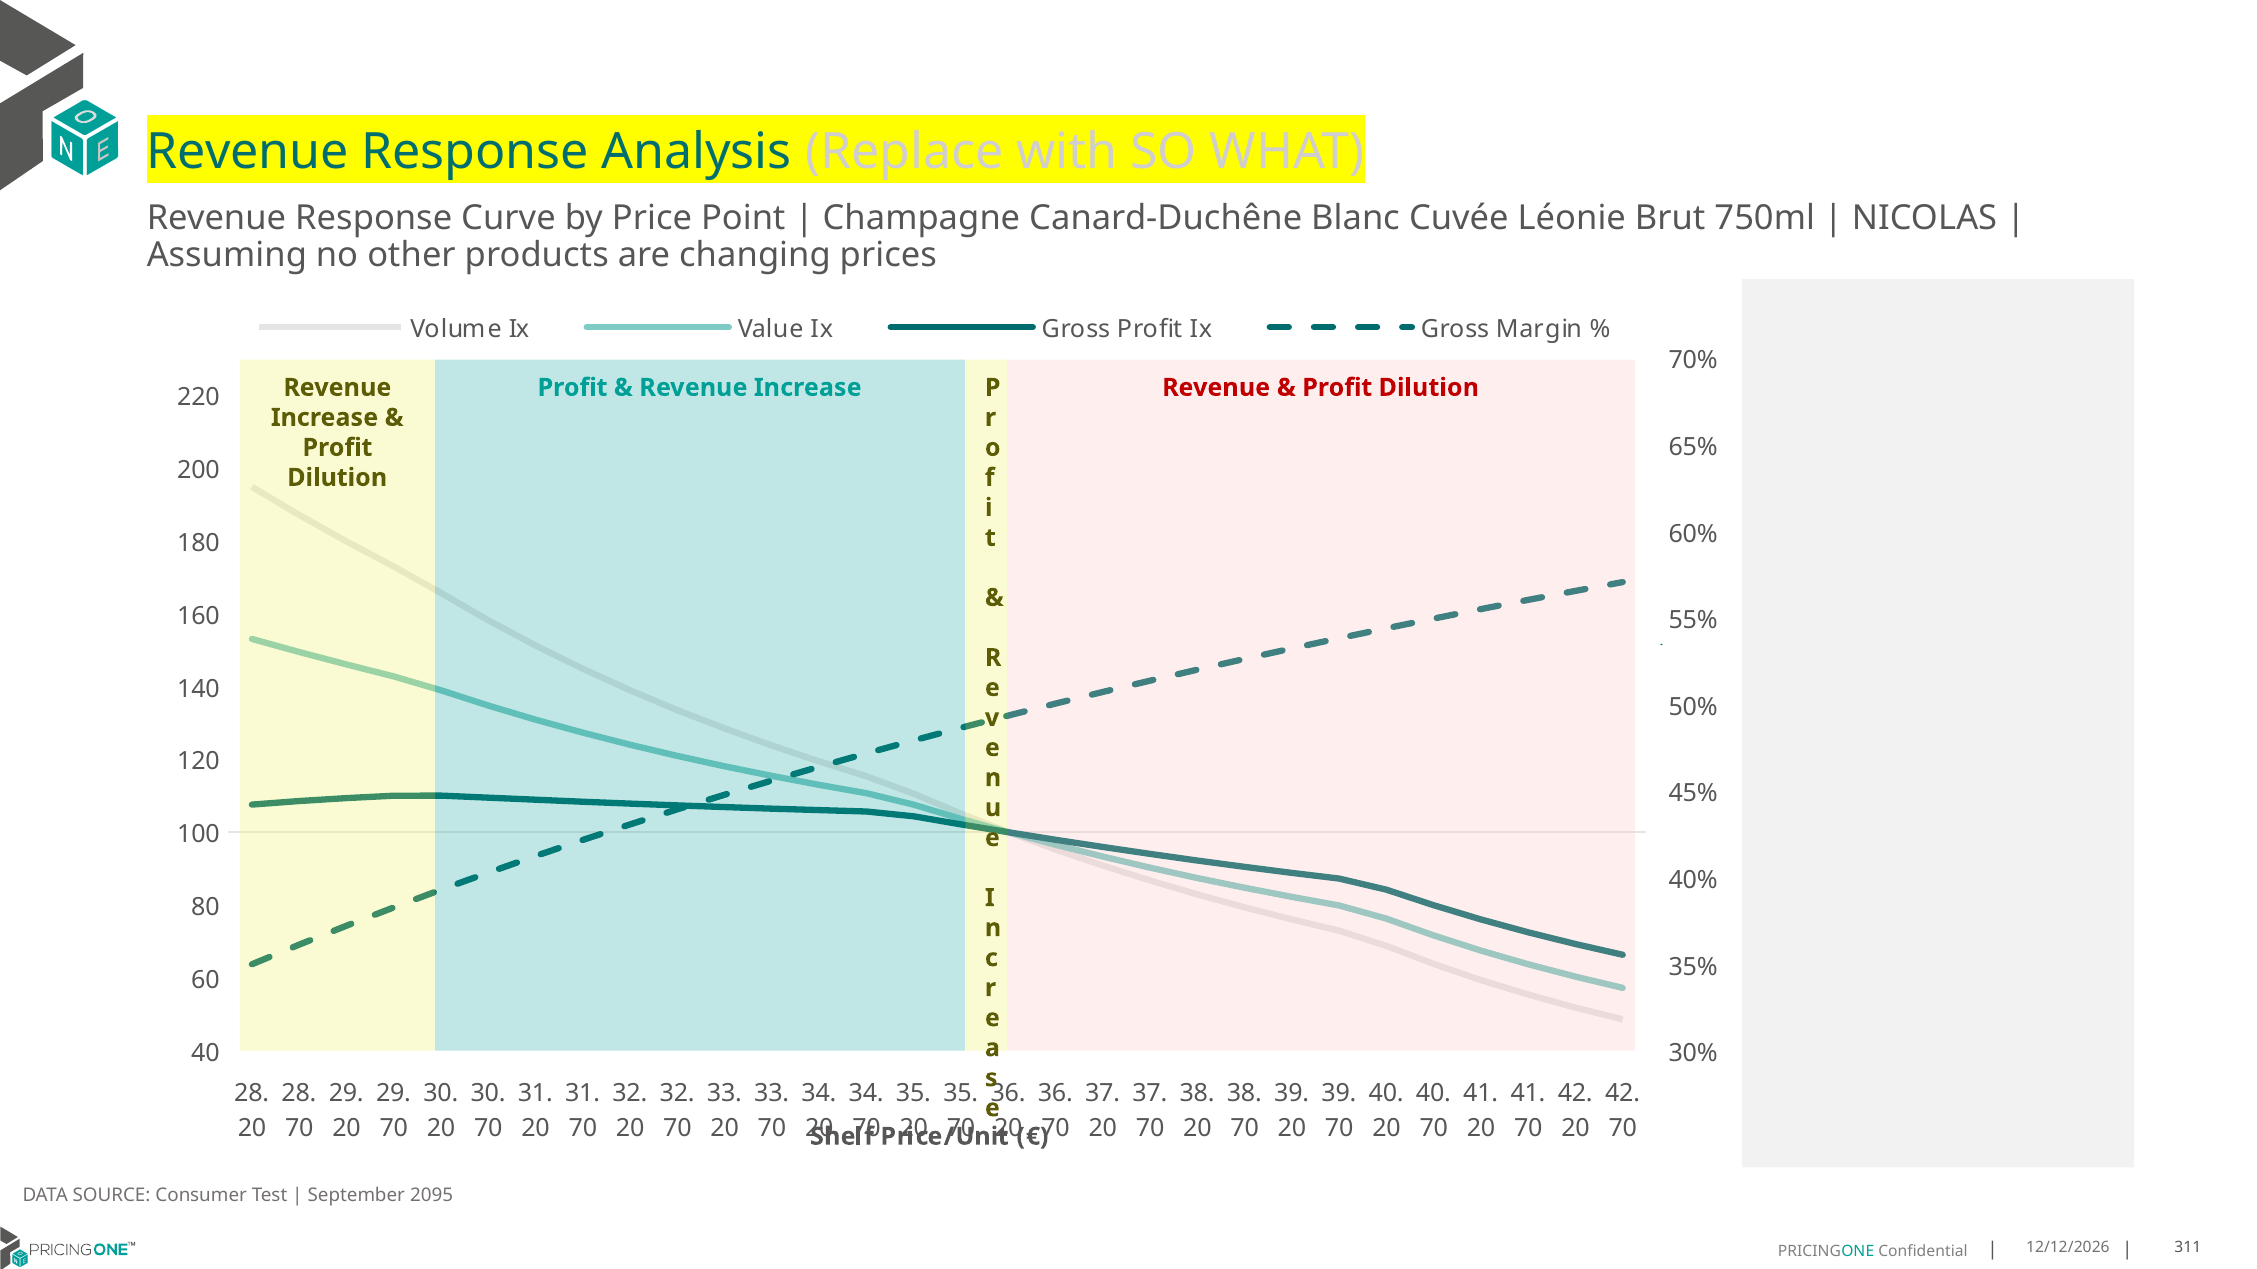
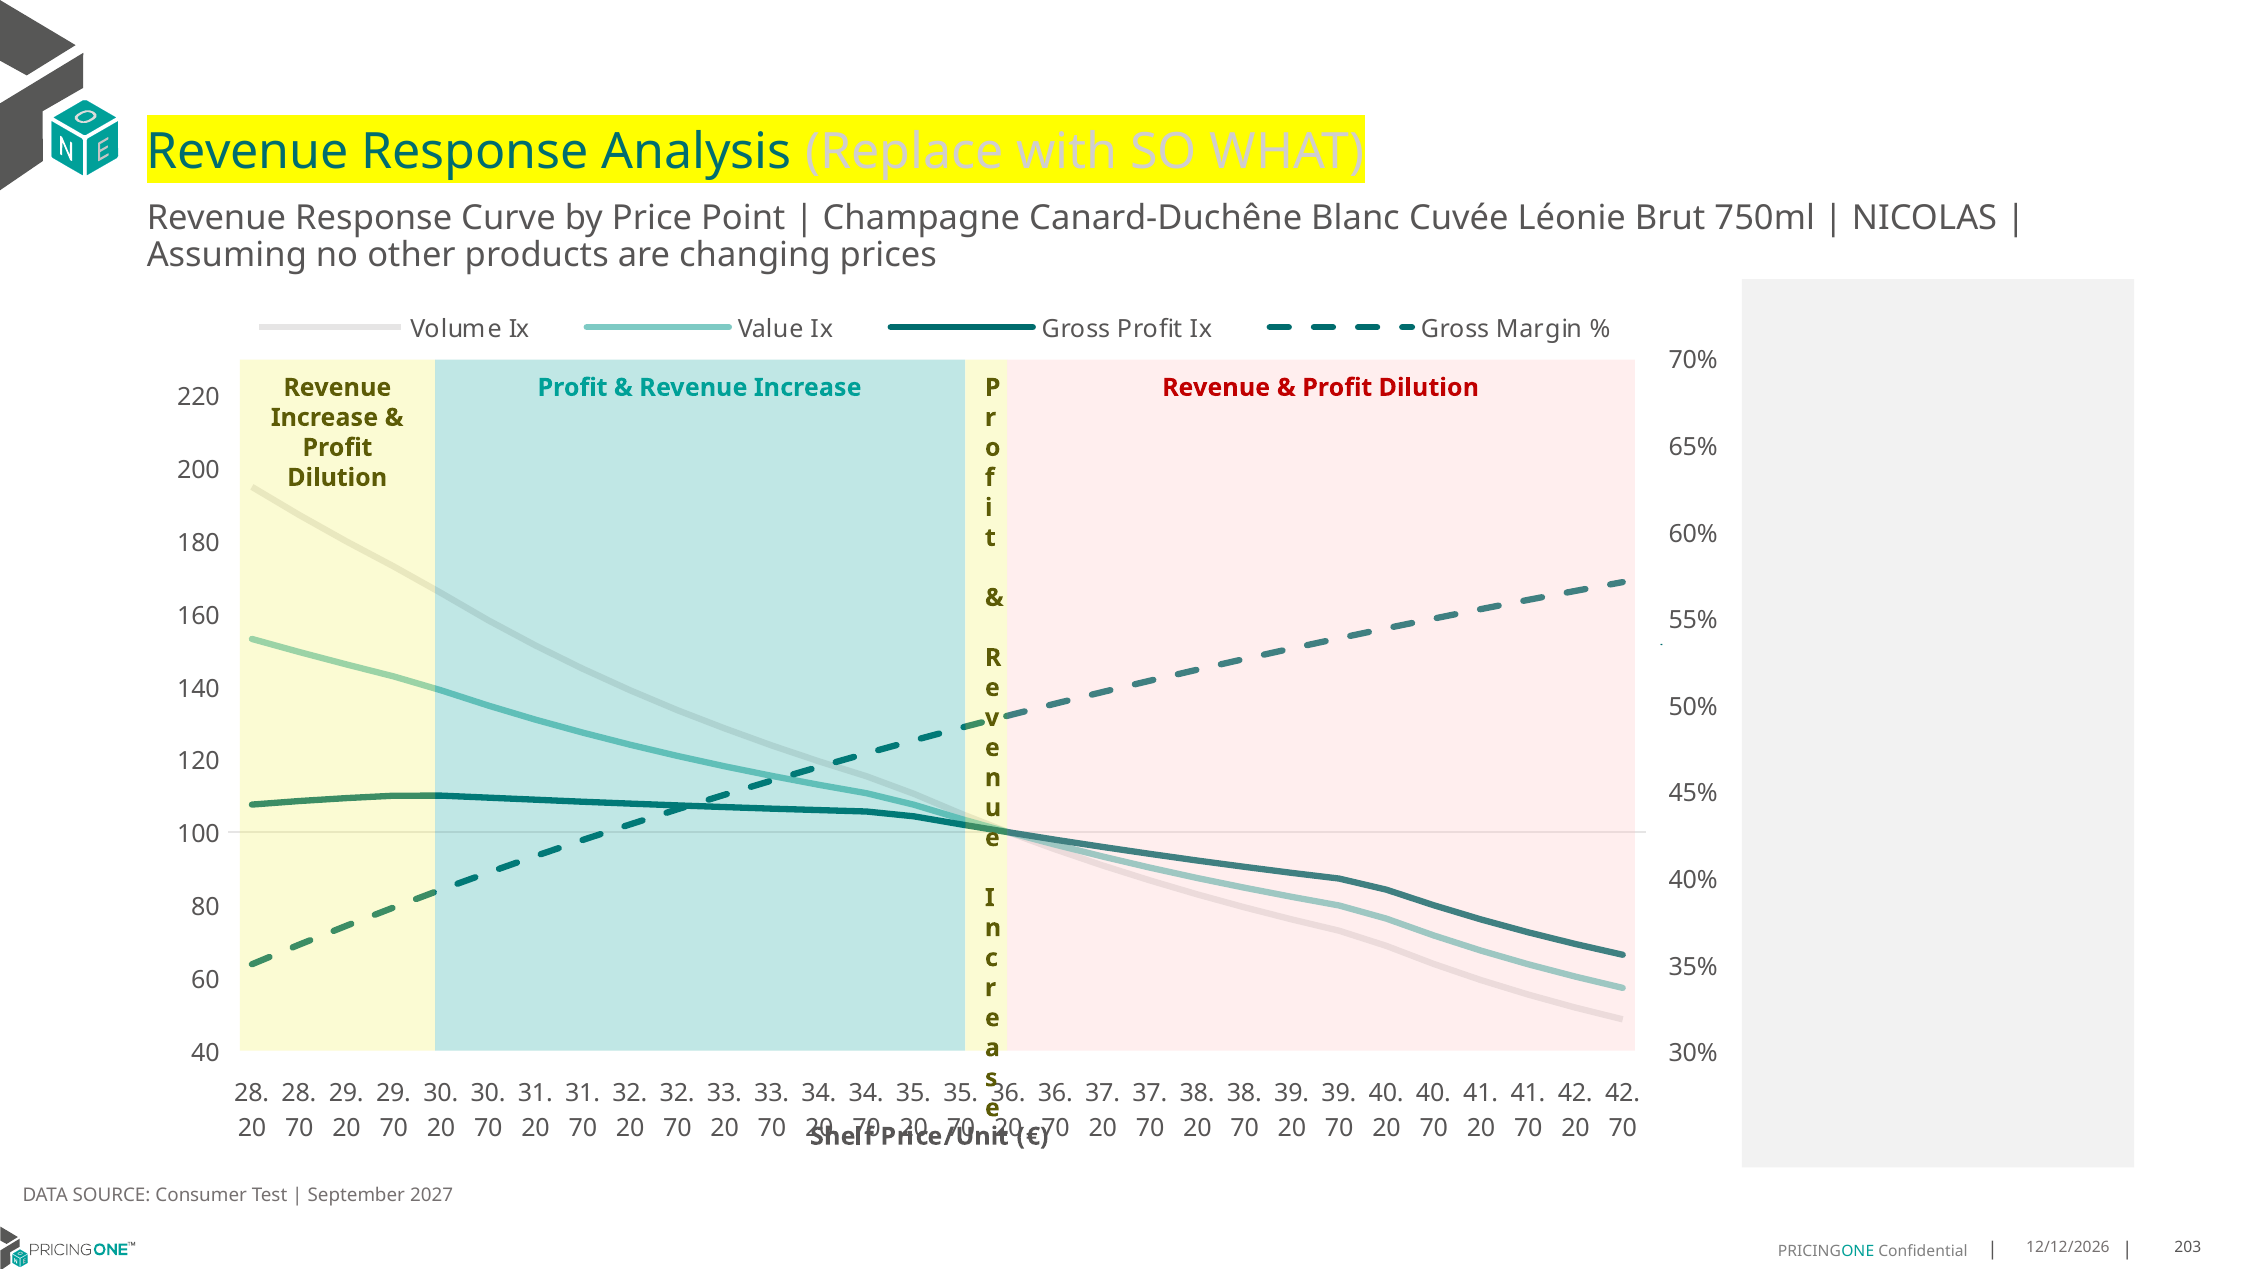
2095: 2095 -> 2027
311: 311 -> 203
